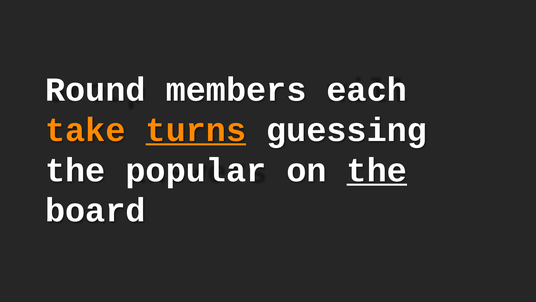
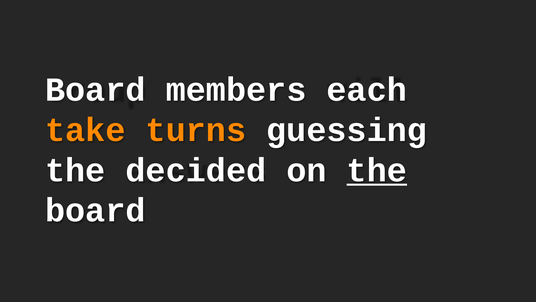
Round at (95, 90): Round -> Board
turns underline: present -> none
popular: popular -> decided
